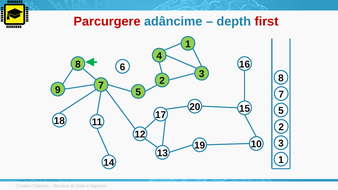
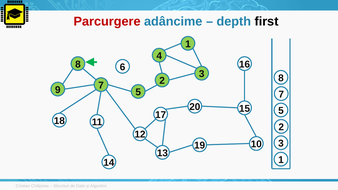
first colour: red -> black
